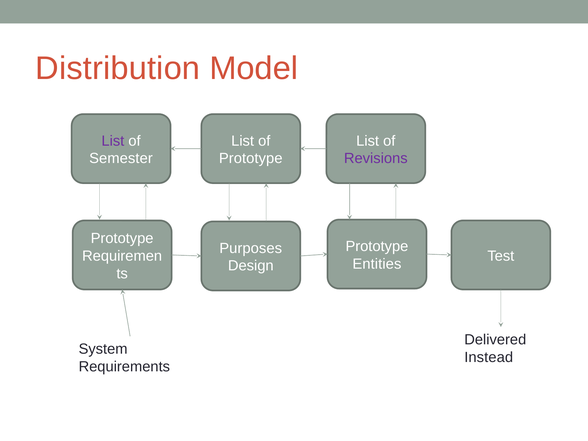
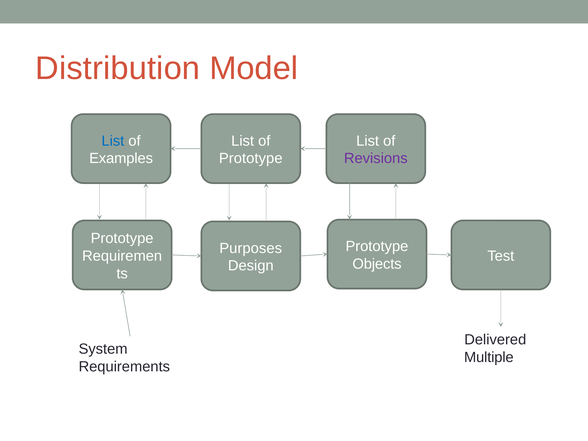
List at (113, 141) colour: purple -> blue
Semester: Semester -> Examples
Entities: Entities -> Objects
Instead: Instead -> Multiple
